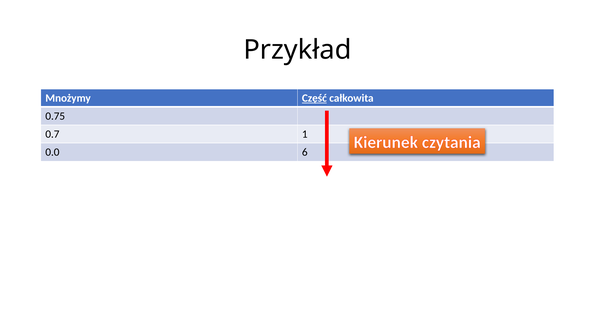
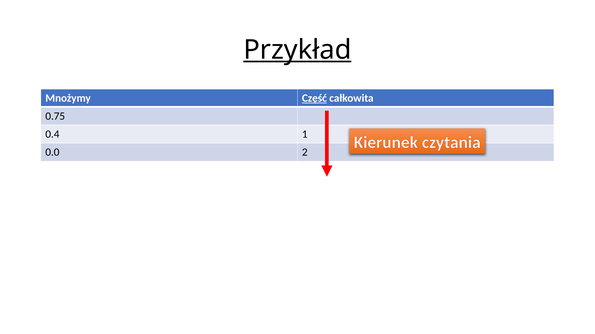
Przykład underline: none -> present
0.7: 0.7 -> 0.4
6: 6 -> 2
